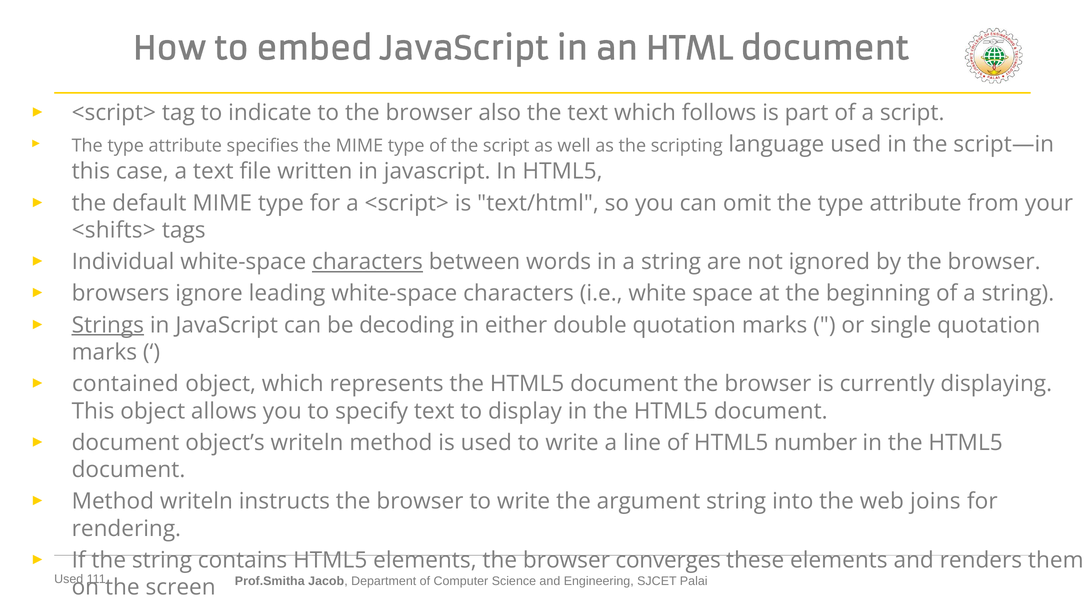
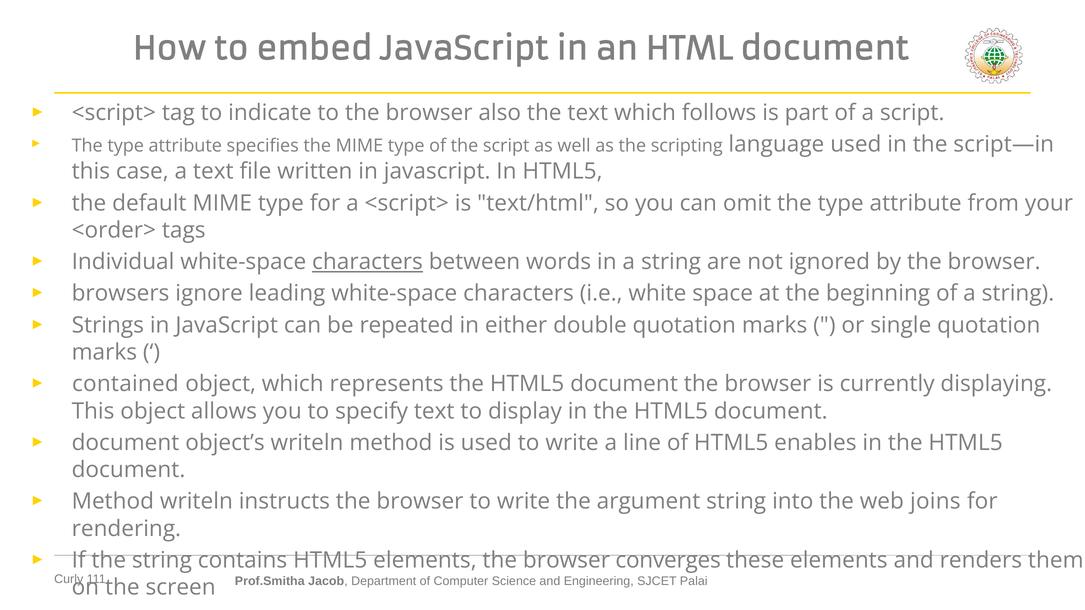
<shifts>: <shifts> -> <order>
Strings underline: present -> none
decoding: decoding -> repeated
number: number -> enables
Used at (69, 579): Used -> Curly
